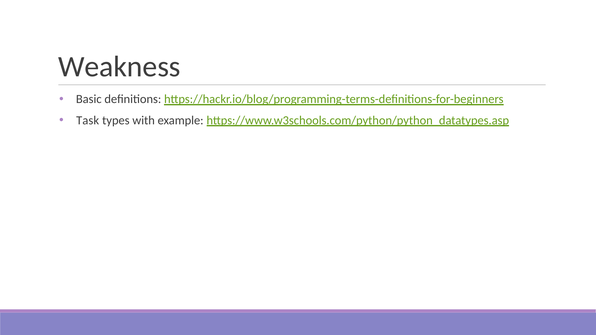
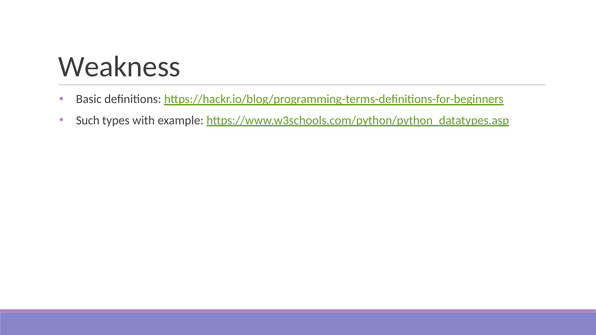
Task: Task -> Such
